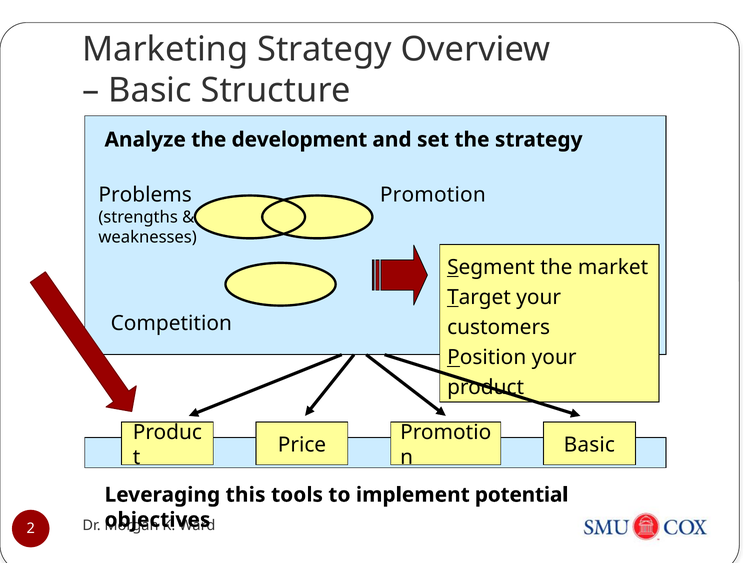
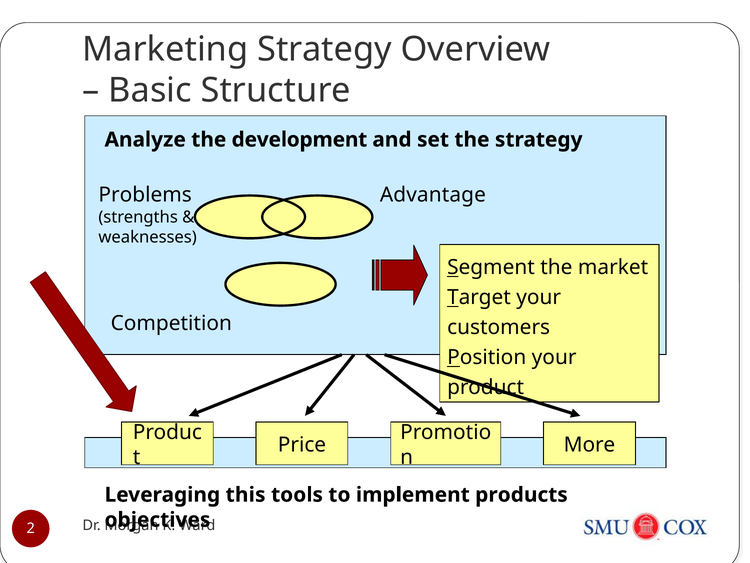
Promotion: Promotion -> Advantage
Basic at (589, 444): Basic -> More
potential: potential -> products
